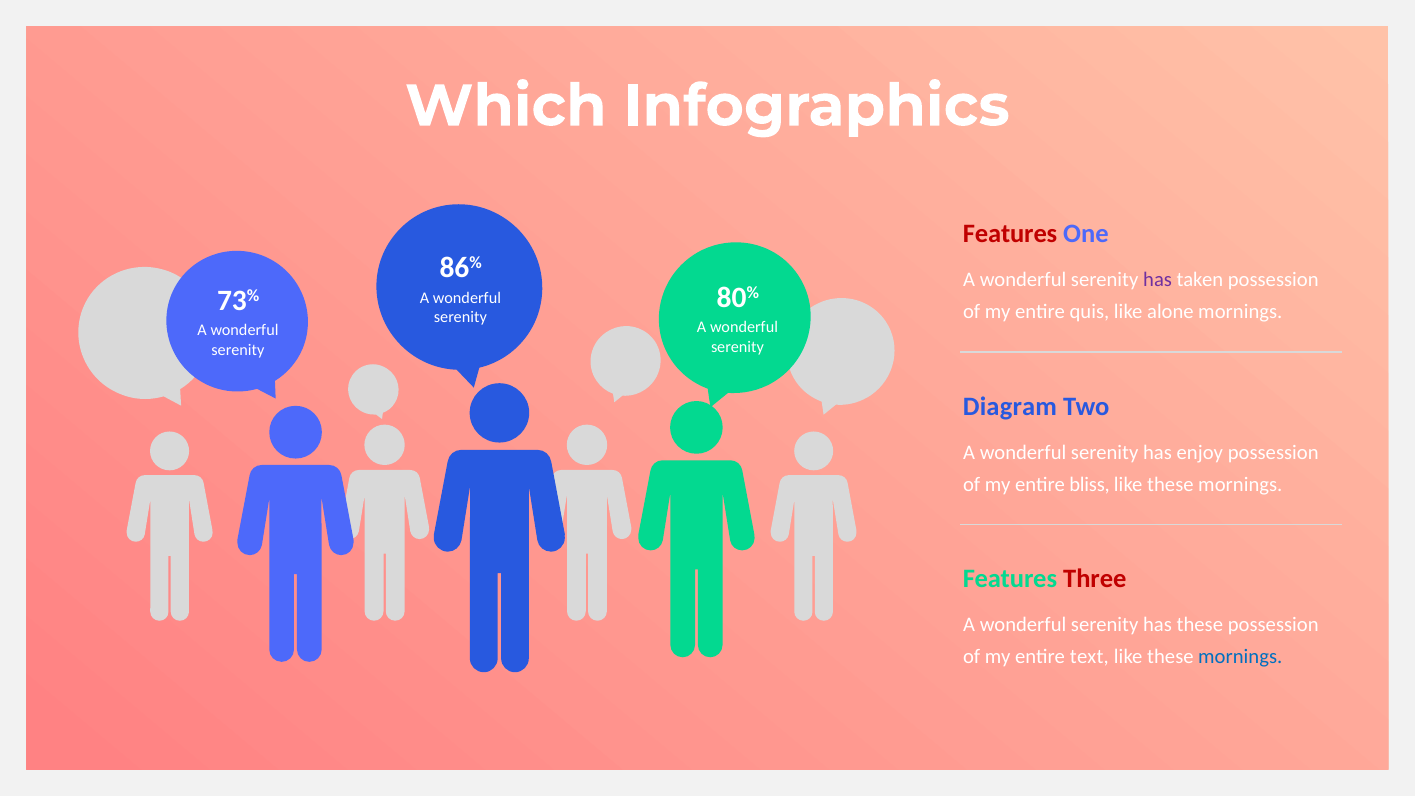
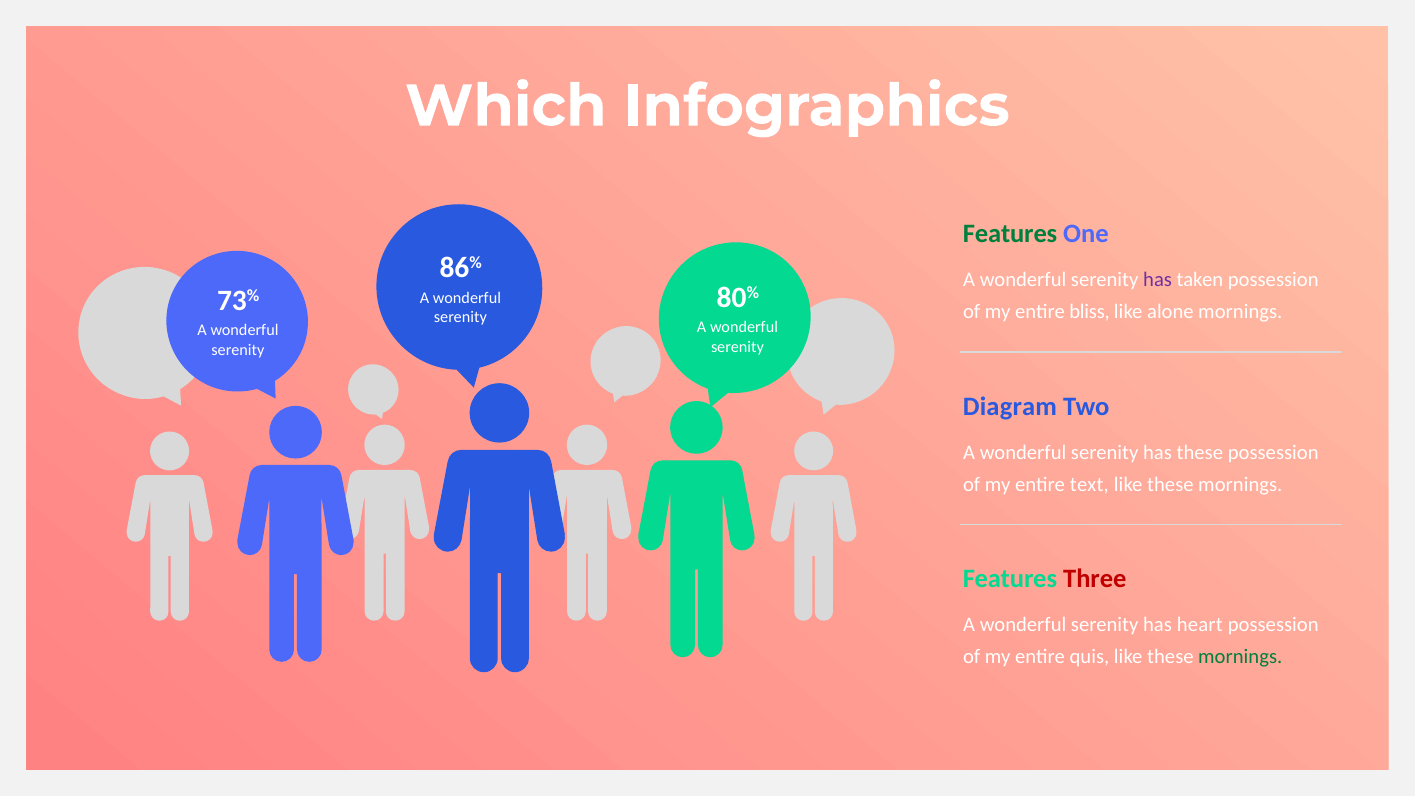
Features at (1010, 234) colour: red -> green
quis: quis -> bliss
has enjoy: enjoy -> these
bliss: bliss -> text
has these: these -> heart
text: text -> quis
mornings at (1240, 657) colour: blue -> green
